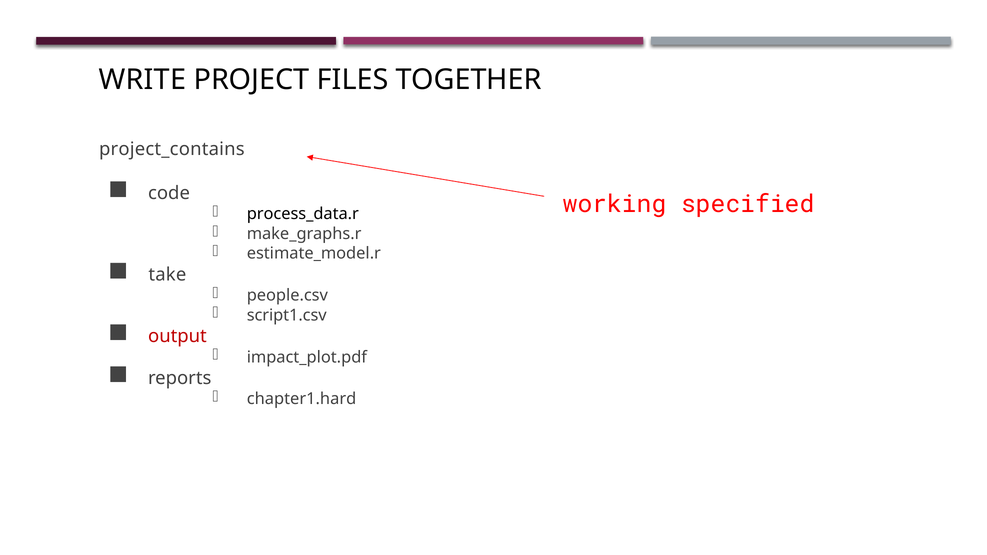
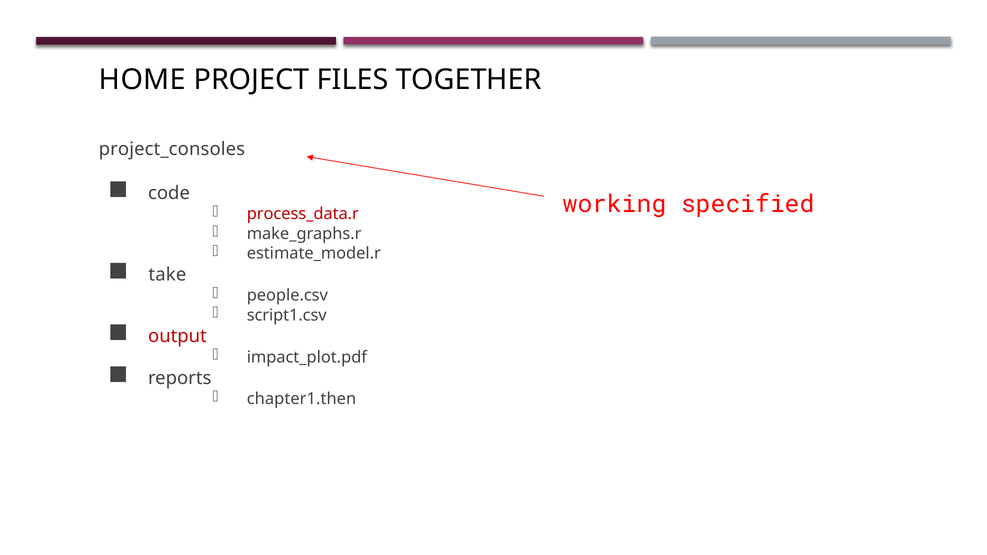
WRITE: WRITE -> HOME
project_contains: project_contains -> project_consoles
process_data.r colour: black -> red
chapter1.hard: chapter1.hard -> chapter1.then
